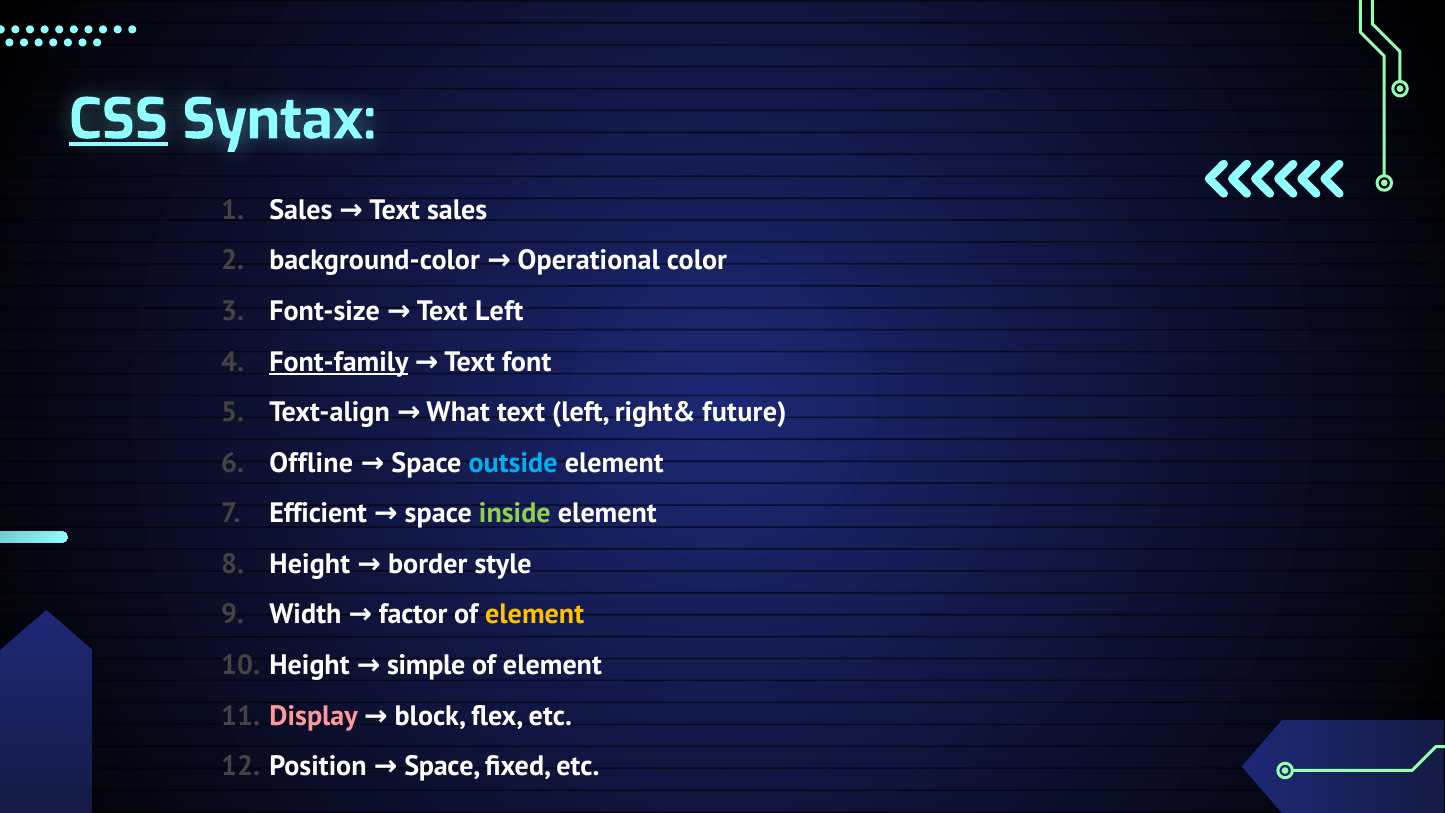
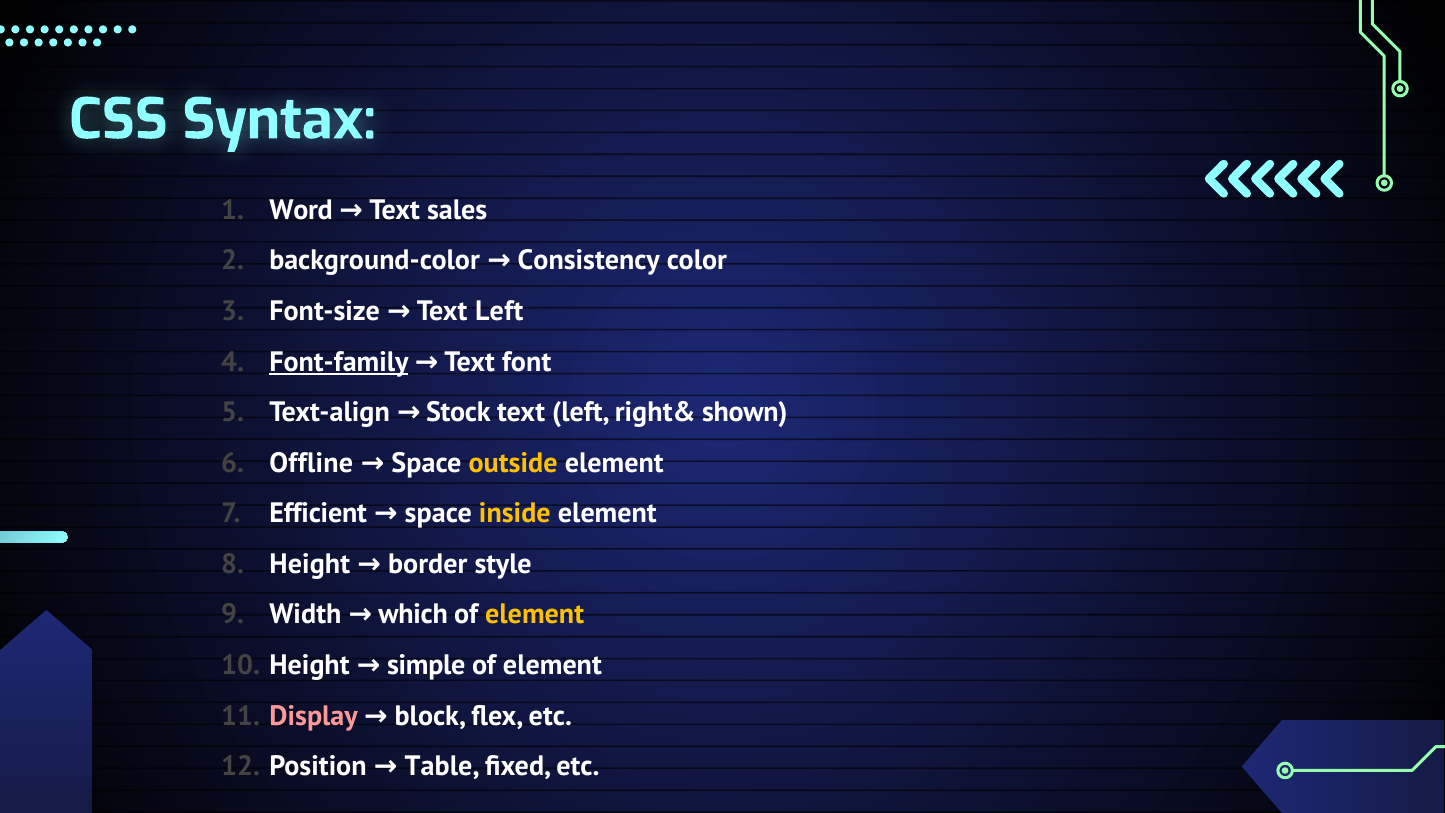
CSS underline: present -> none
Sales at (301, 210): Sales -> Word
Operational: Operational -> Consistency
What: What -> Stock
future: future -> shown
outside colour: light blue -> yellow
inside colour: light green -> yellow
factor: factor -> which
Position Space: Space -> Table
